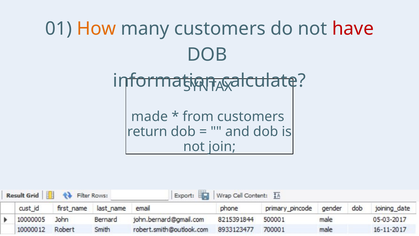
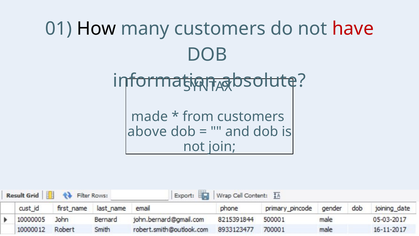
How colour: orange -> black
calculate: calculate -> absolute
return: return -> above
